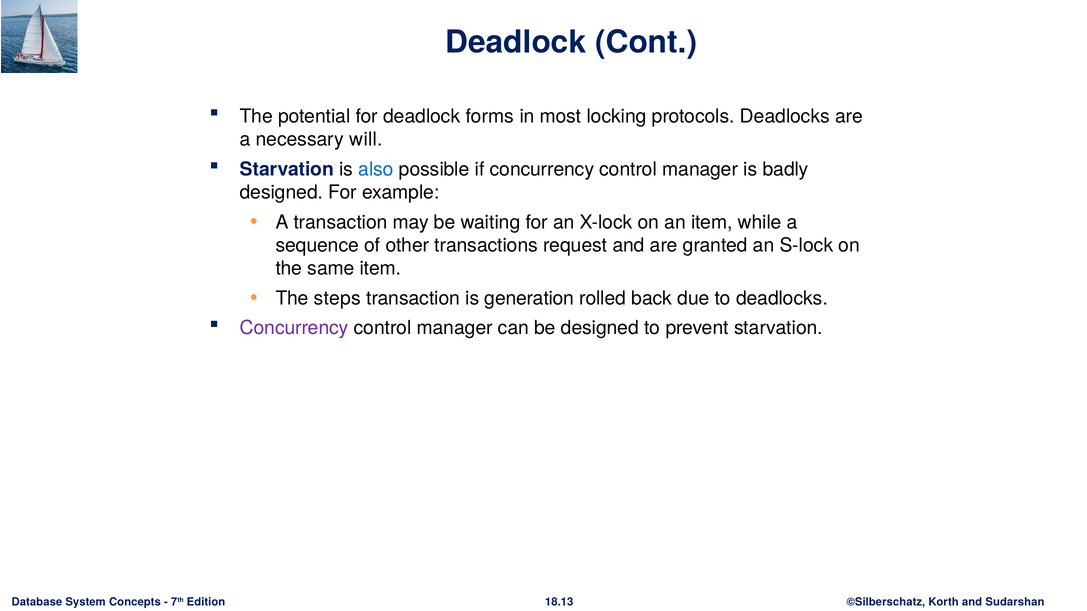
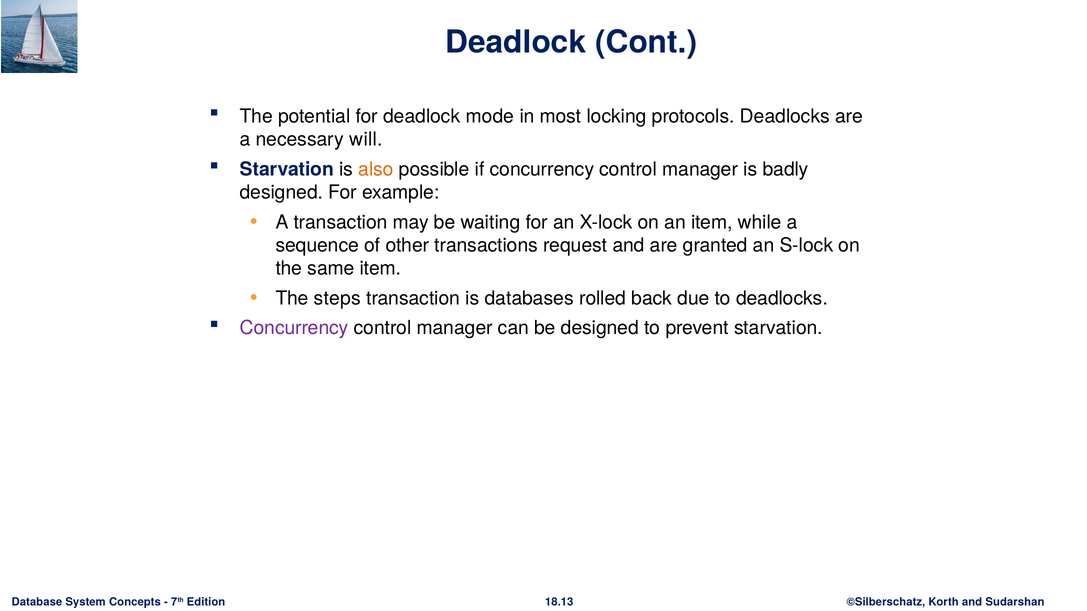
forms: forms -> mode
also colour: blue -> orange
generation: generation -> databases
